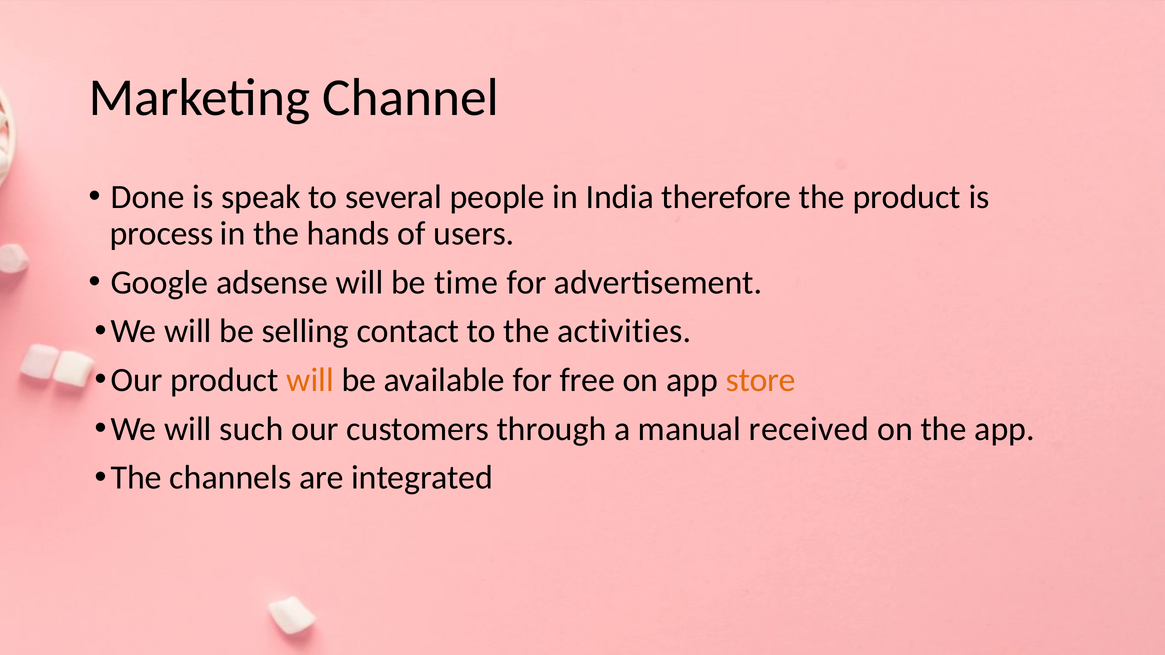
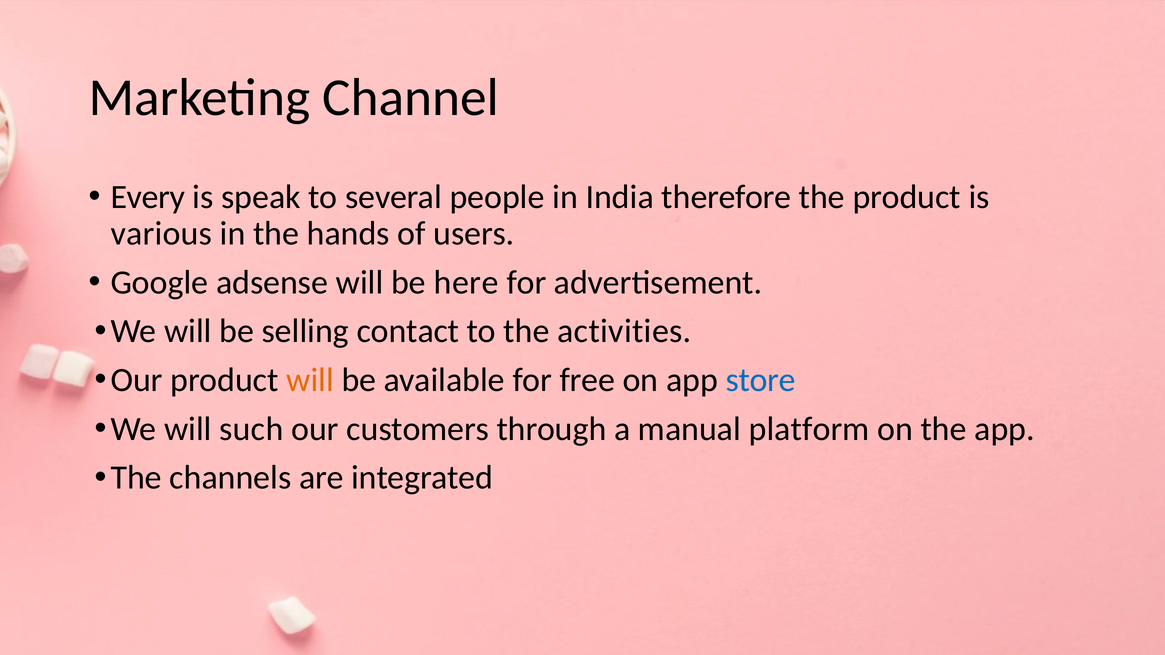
Done: Done -> Every
process: process -> various
time: time -> here
store colour: orange -> blue
received: received -> platform
